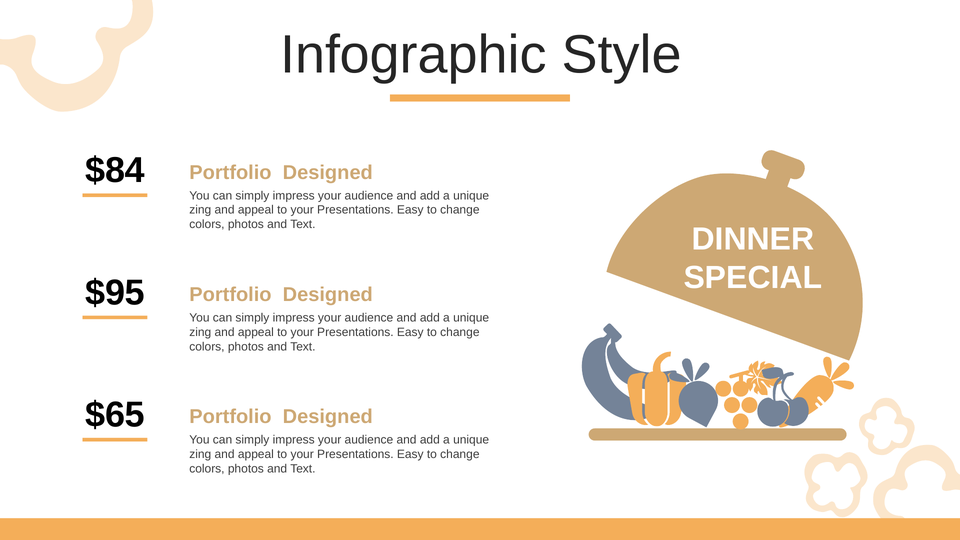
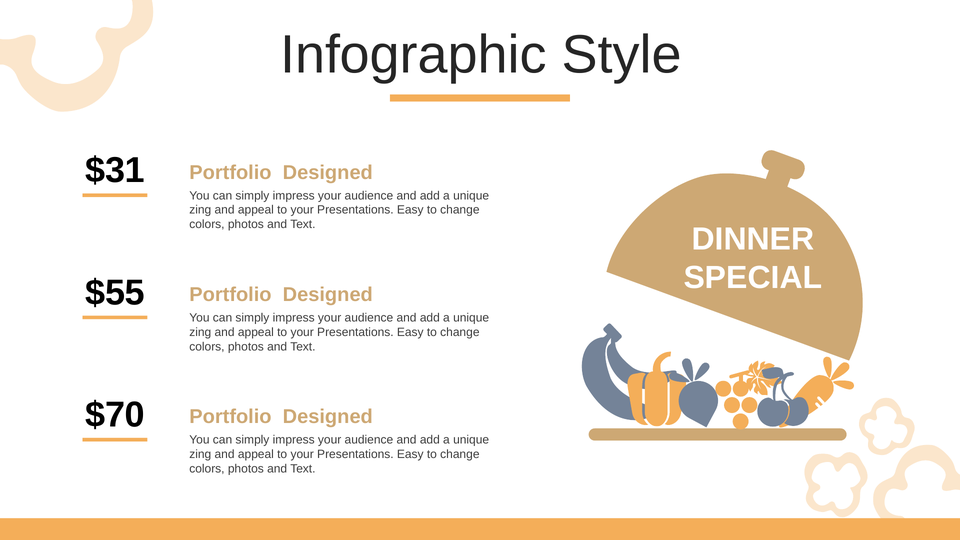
$84: $84 -> $31
$95: $95 -> $55
$65: $65 -> $70
